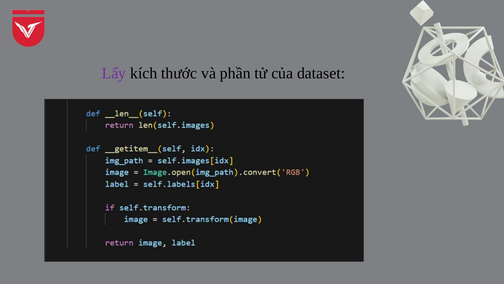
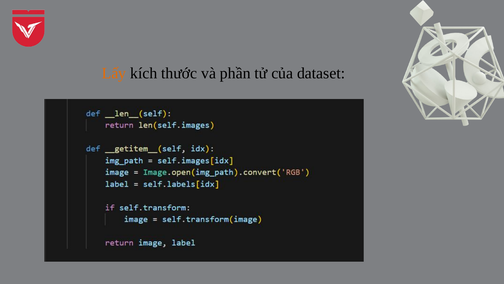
Lấy colour: purple -> orange
